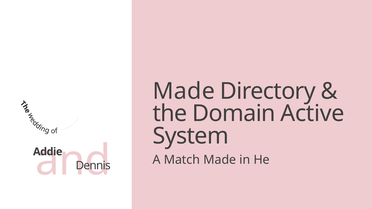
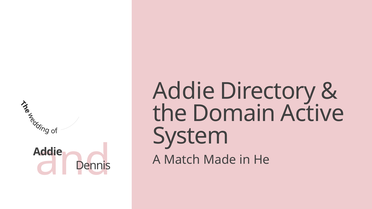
Made at (184, 91): Made -> Addie
